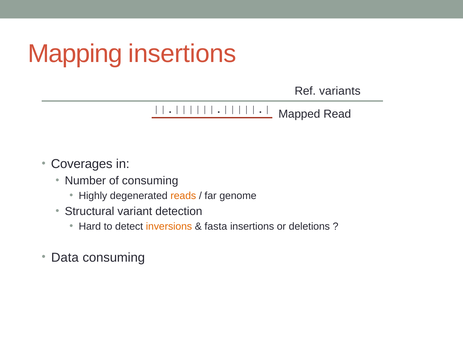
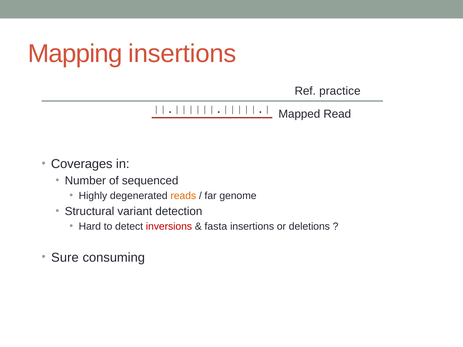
variants: variants -> practice
of consuming: consuming -> sequenced
inversions colour: orange -> red
Data: Data -> Sure
